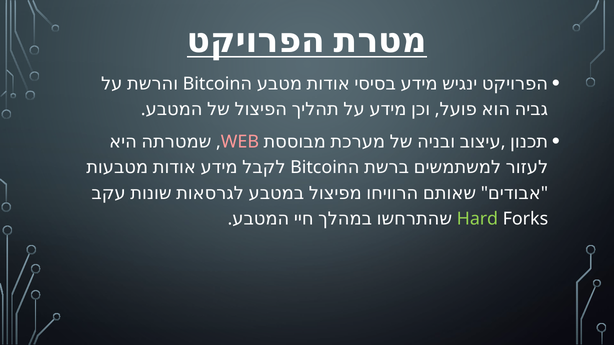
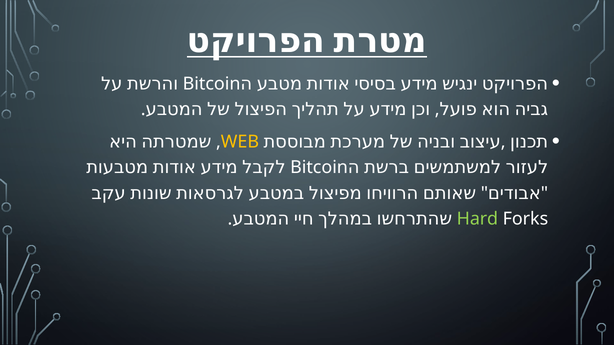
WEB colour: pink -> yellow
